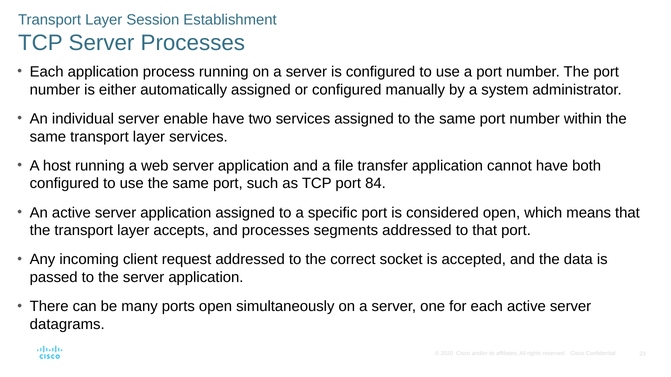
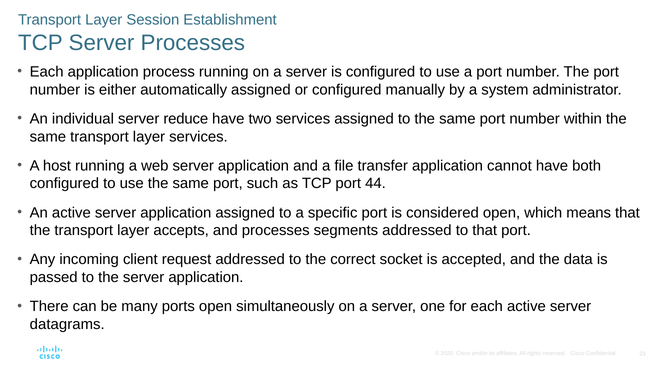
enable: enable -> reduce
84: 84 -> 44
